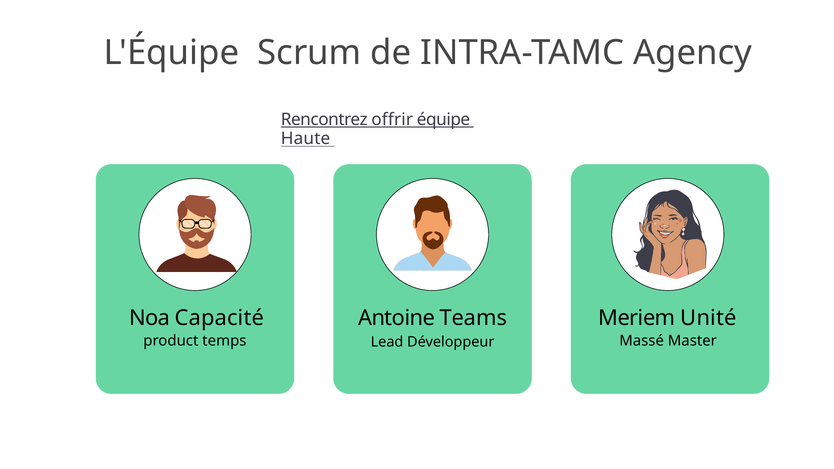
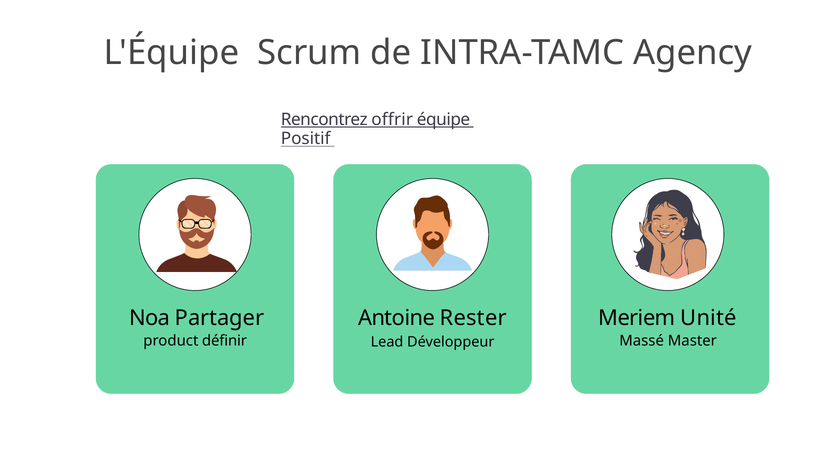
Haute: Haute -> Positif
Capacité: Capacité -> Partager
Teams: Teams -> Rester
temps: temps -> définir
